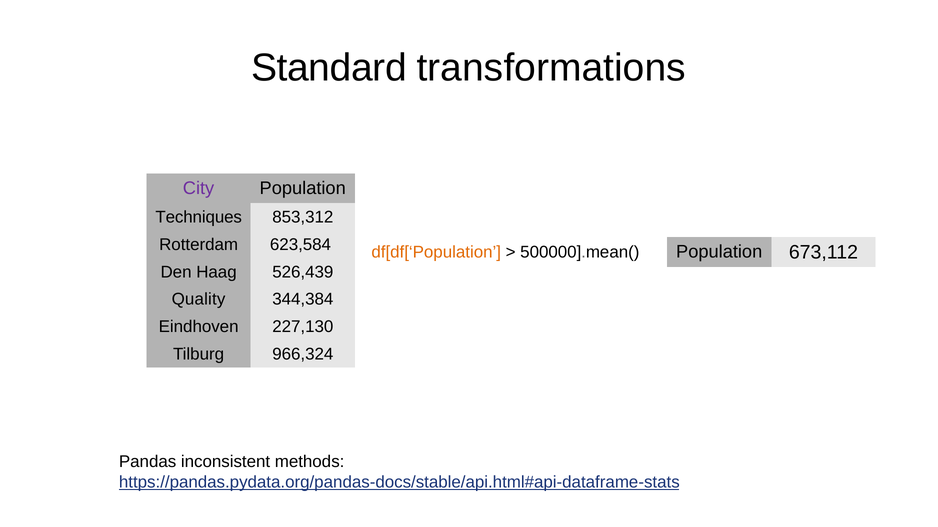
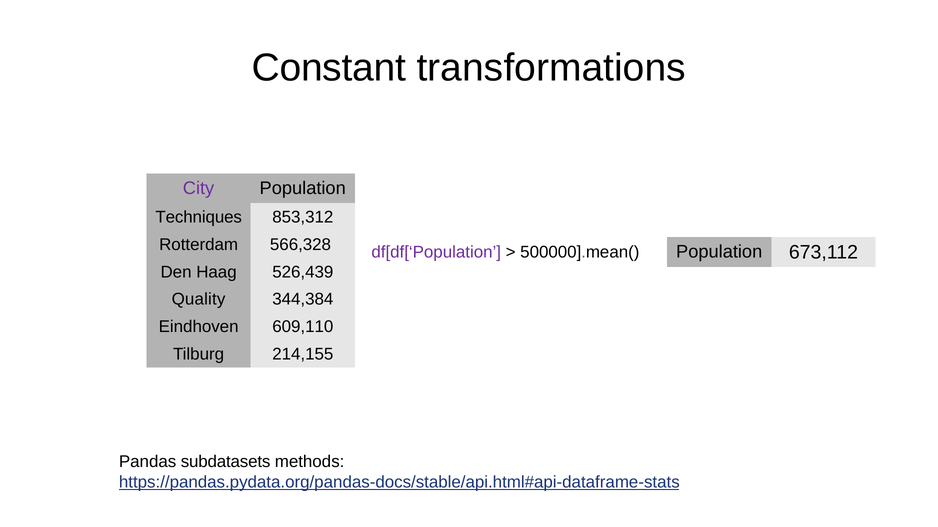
Standard: Standard -> Constant
623,584: 623,584 -> 566,328
df[df[‘Population colour: orange -> purple
227,130: 227,130 -> 609,110
966,324: 966,324 -> 214,155
inconsistent: inconsistent -> subdatasets
